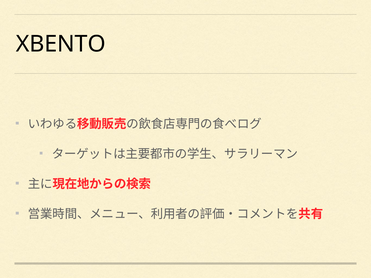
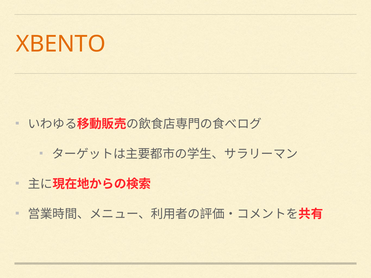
XBENTO colour: black -> orange
